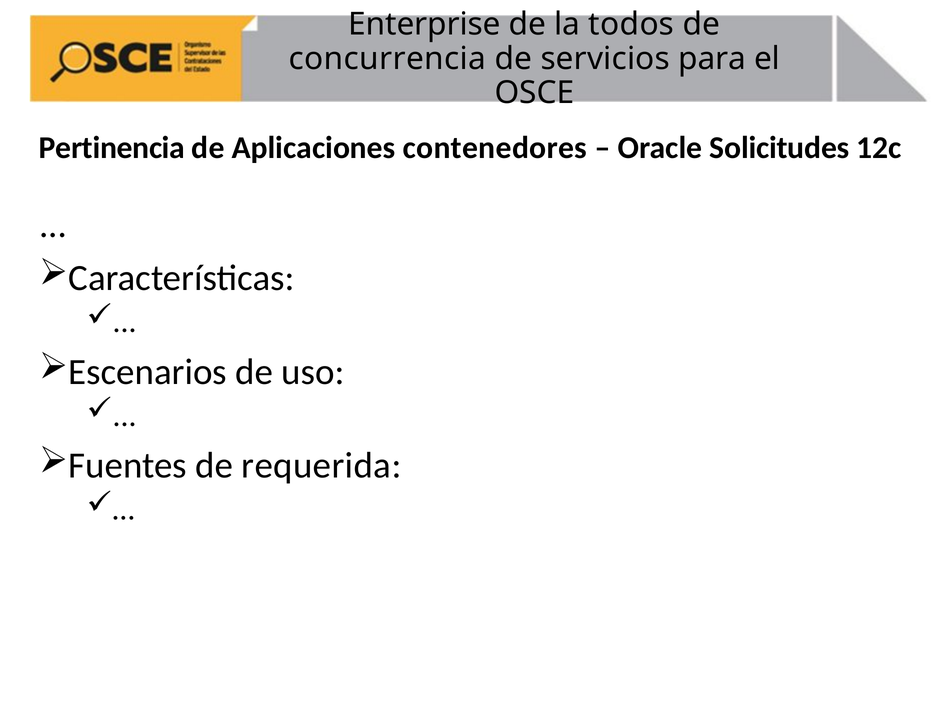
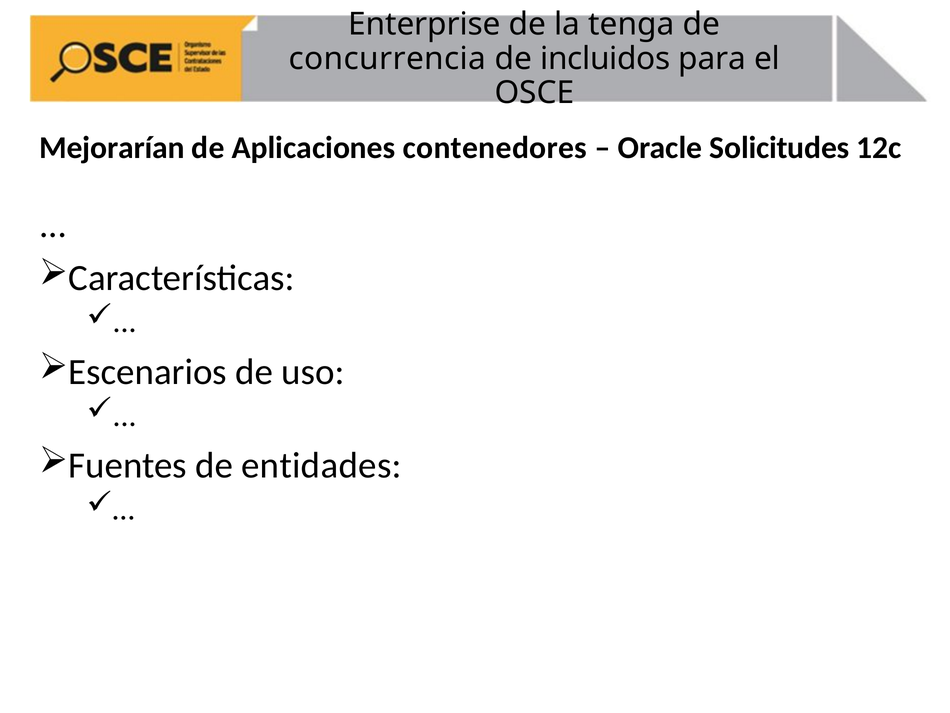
todos: todos -> tenga
servicios: servicios -> incluidos
Pertinencia: Pertinencia -> Mejorarían
requerida: requerida -> entidades
